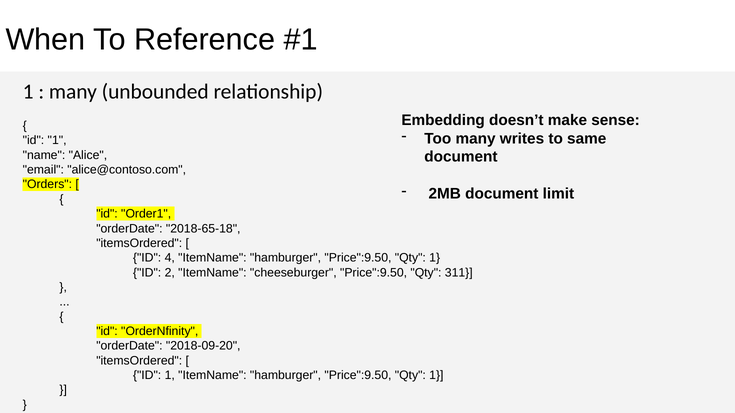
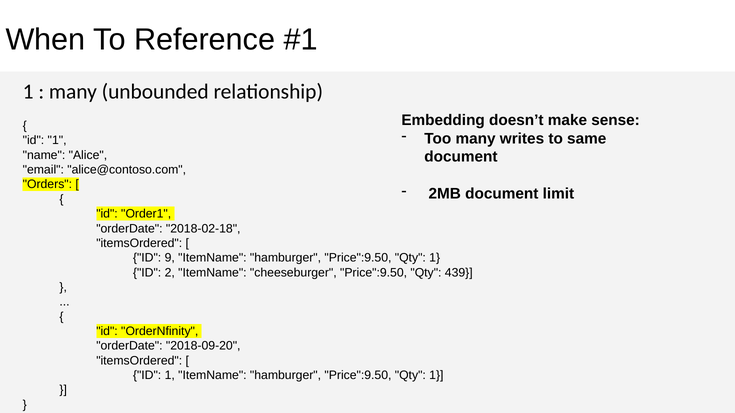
2018-65-18: 2018-65-18 -> 2018-02-18
4: 4 -> 9
311: 311 -> 439
